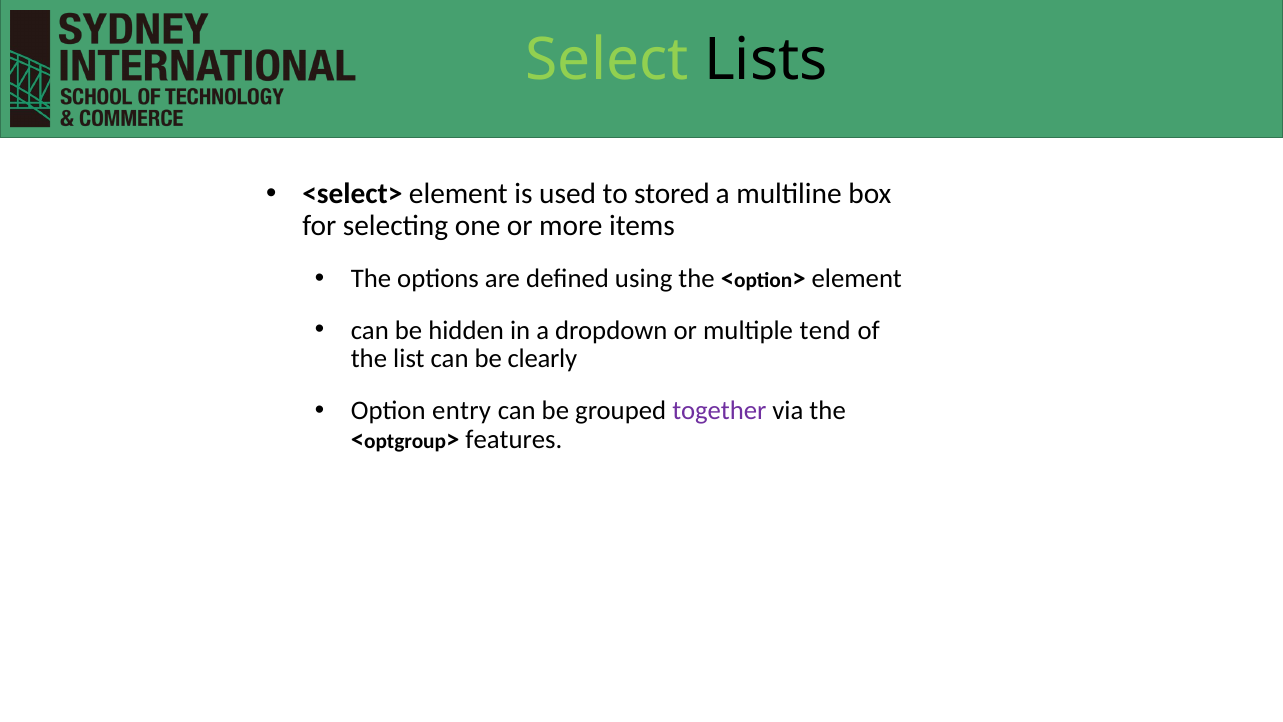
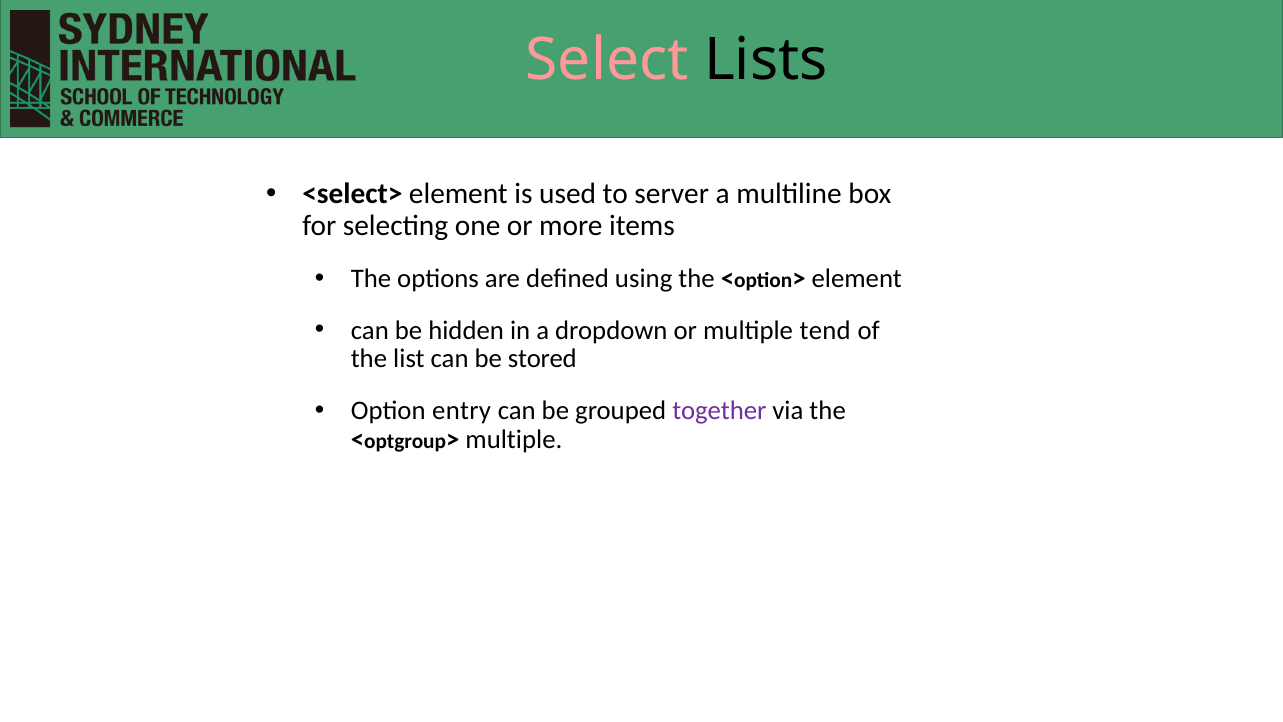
Select colour: light green -> pink
stored: stored -> server
clearly: clearly -> stored
features at (514, 439): features -> multiple
